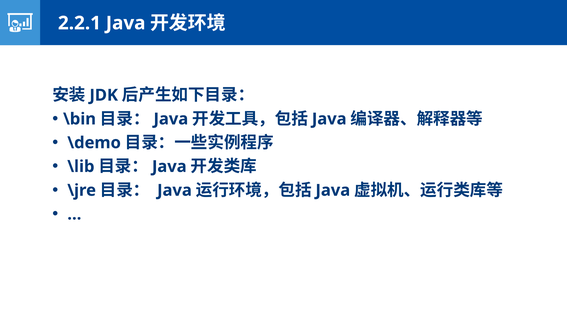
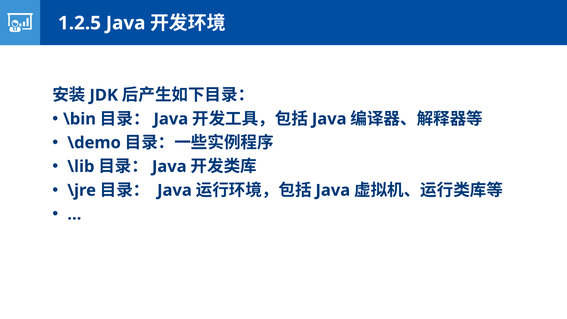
2.2.1: 2.2.1 -> 1.2.5
